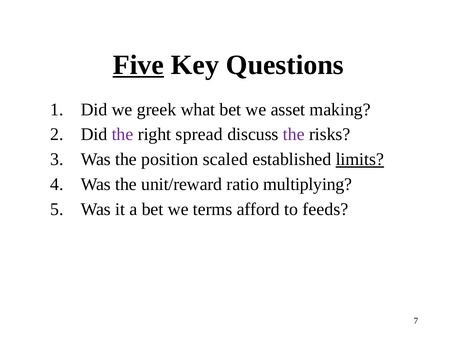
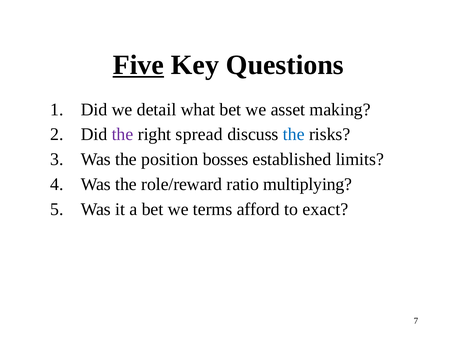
greek: greek -> detail
the at (294, 134) colour: purple -> blue
scaled: scaled -> bosses
limits underline: present -> none
unit/reward: unit/reward -> role/reward
feeds: feeds -> exact
